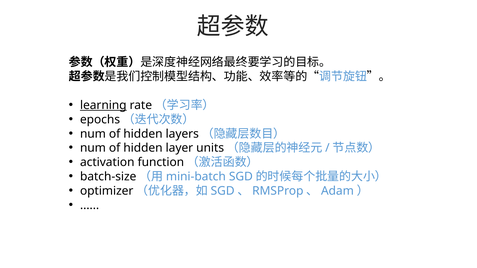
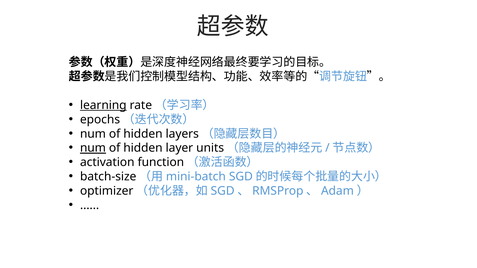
num at (93, 148) underline: none -> present
